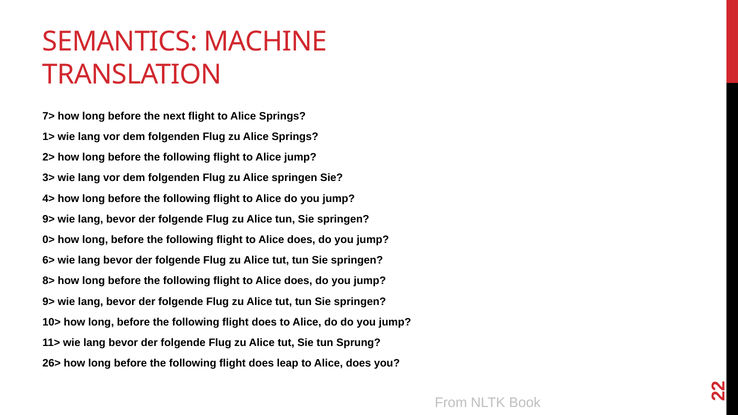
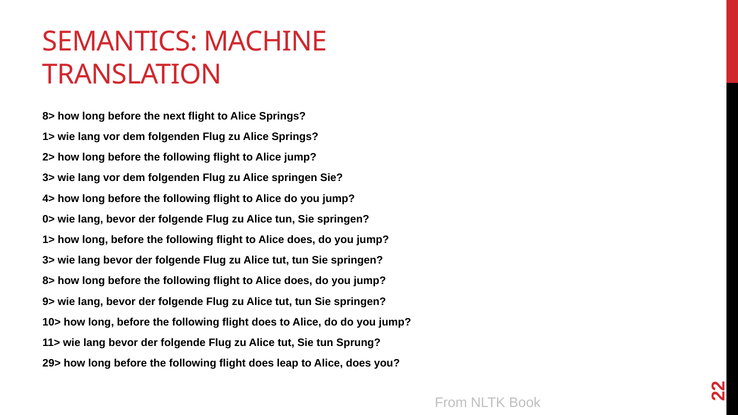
7> at (49, 116): 7> -> 8>
9> at (49, 219): 9> -> 0>
0> at (49, 240): 0> -> 1>
6> at (49, 260): 6> -> 3>
26>: 26> -> 29>
